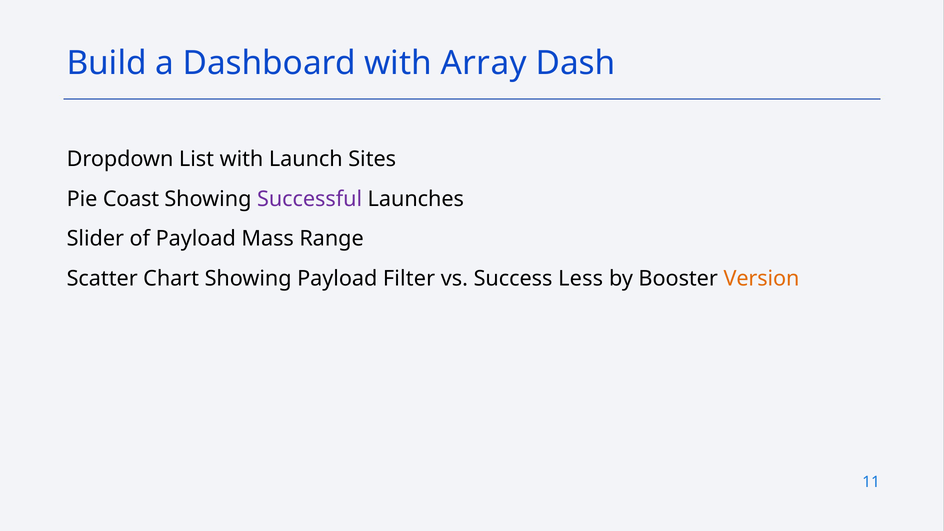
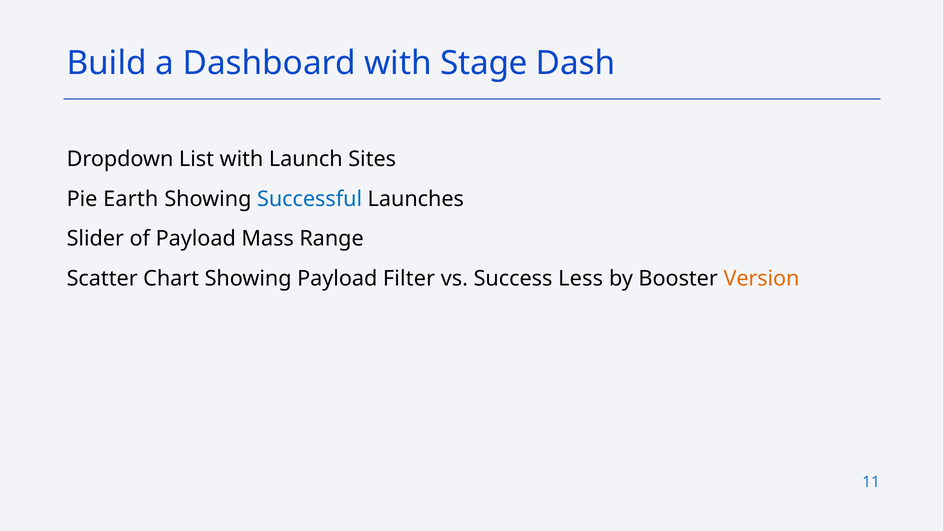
Array: Array -> Stage
Coast: Coast -> Earth
Successful colour: purple -> blue
